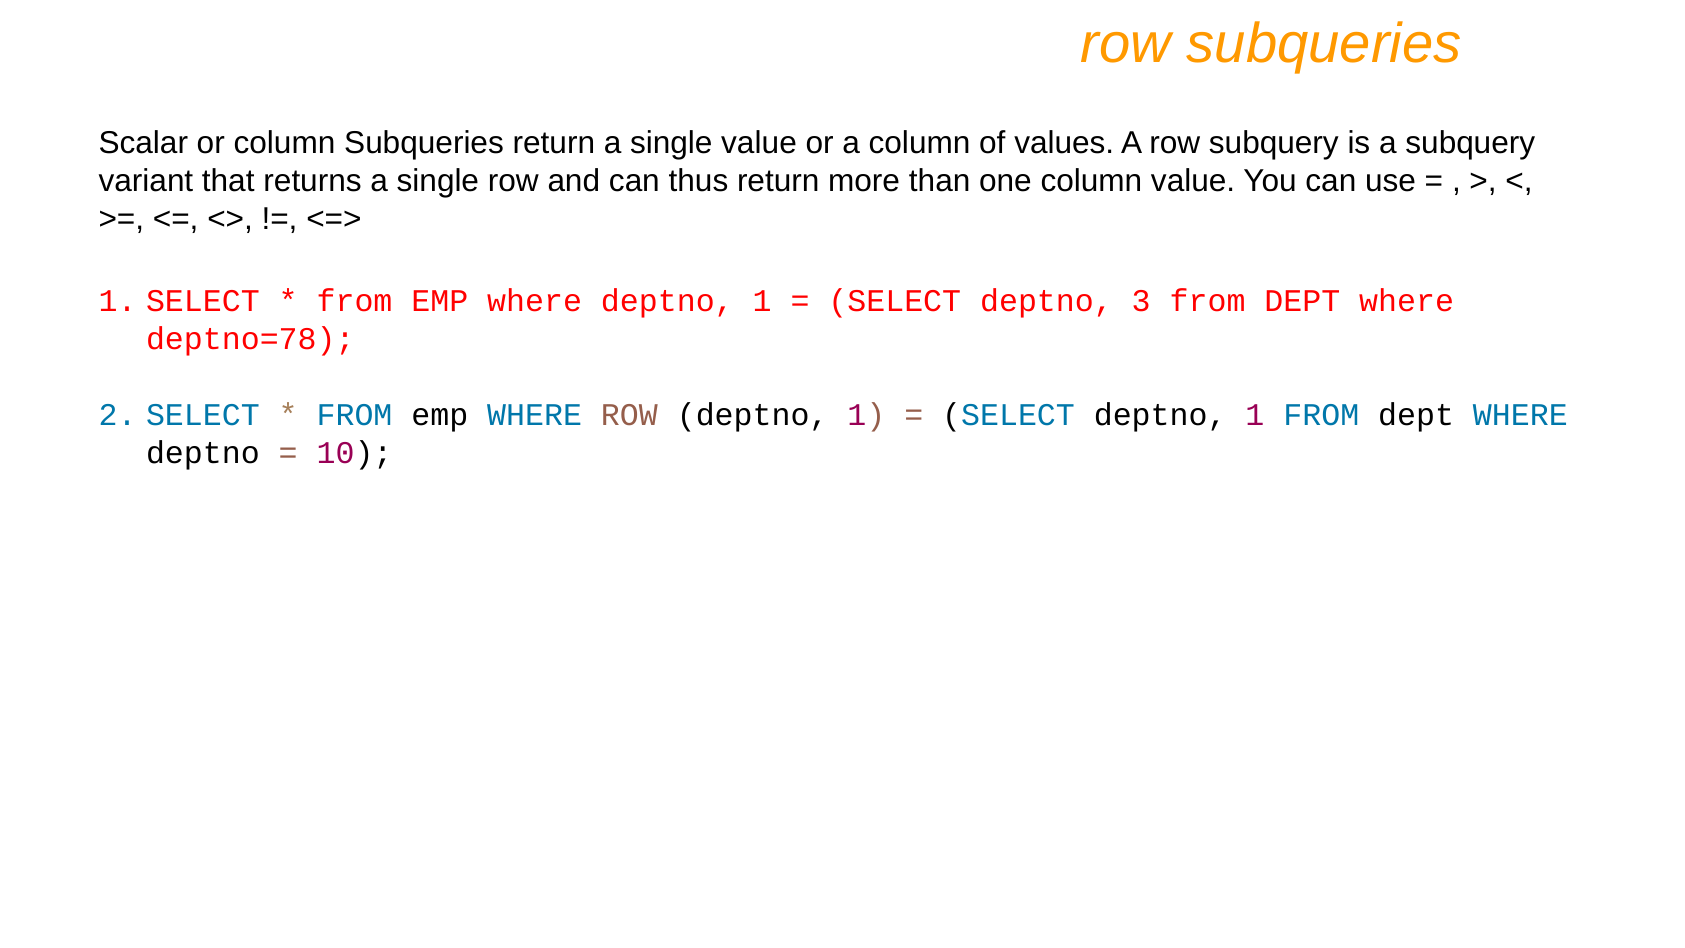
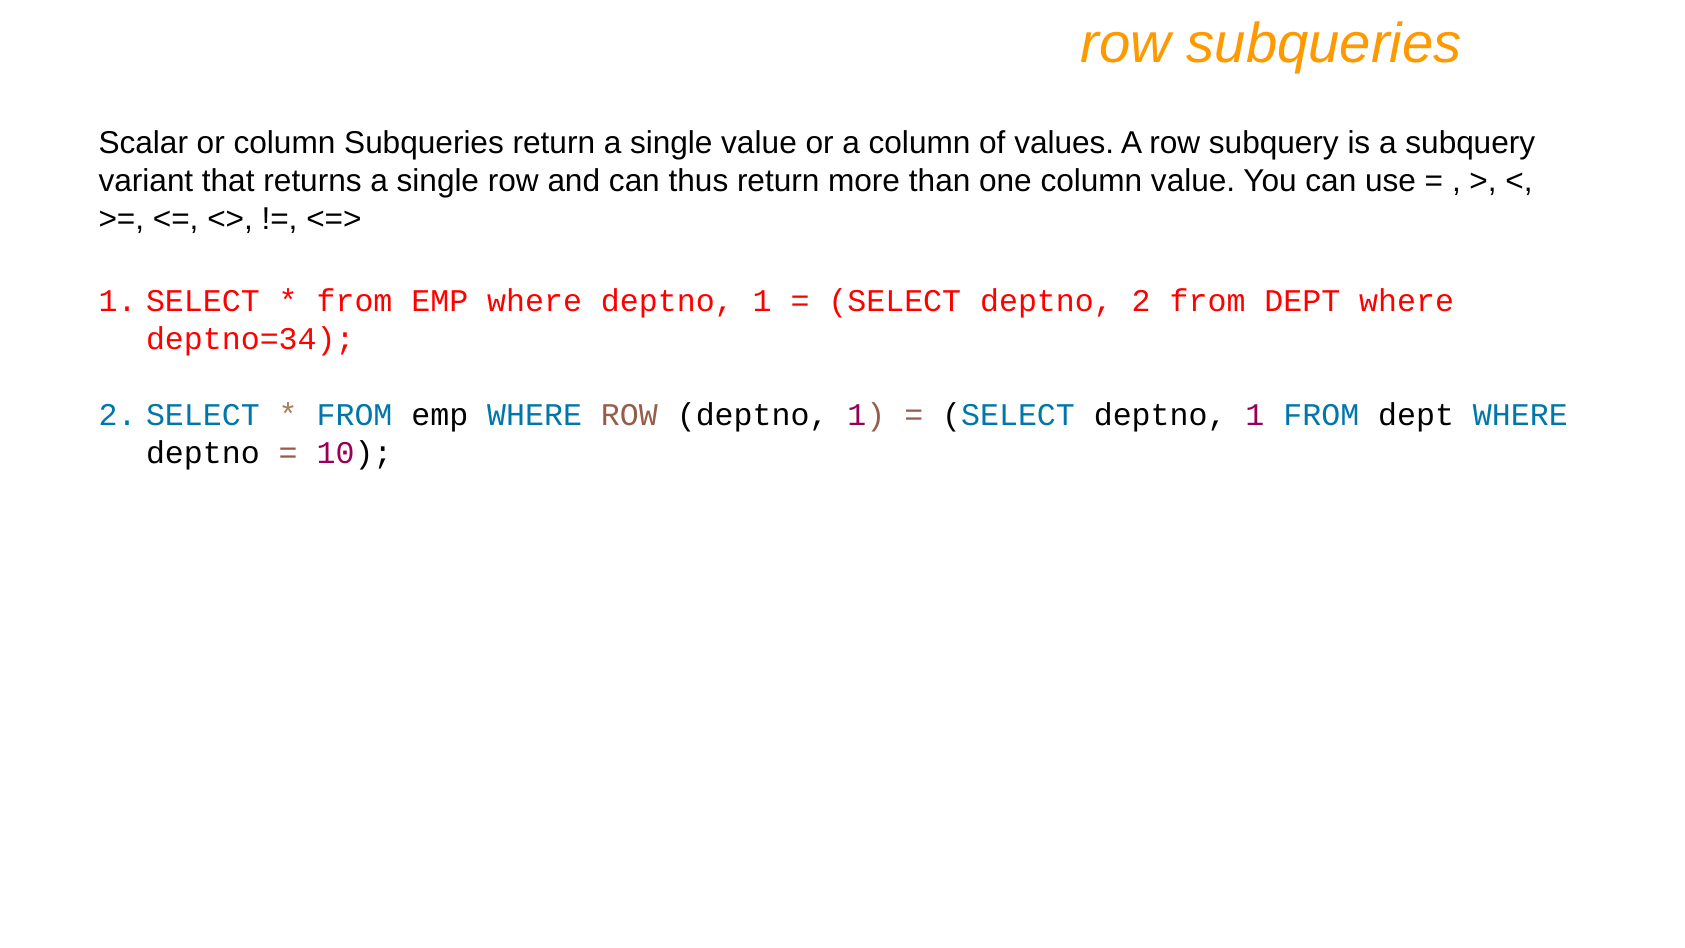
deptno 3: 3 -> 2
deptno=78: deptno=78 -> deptno=34
